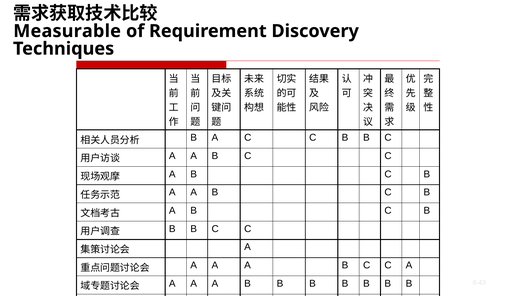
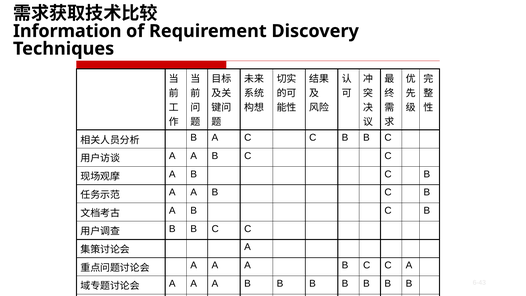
Measurable: Measurable -> Information
